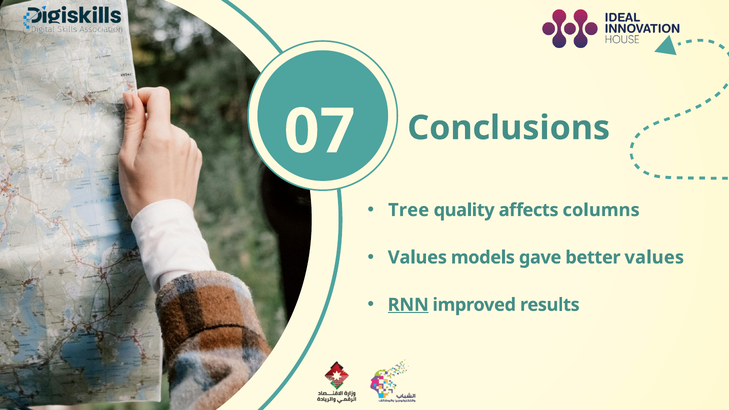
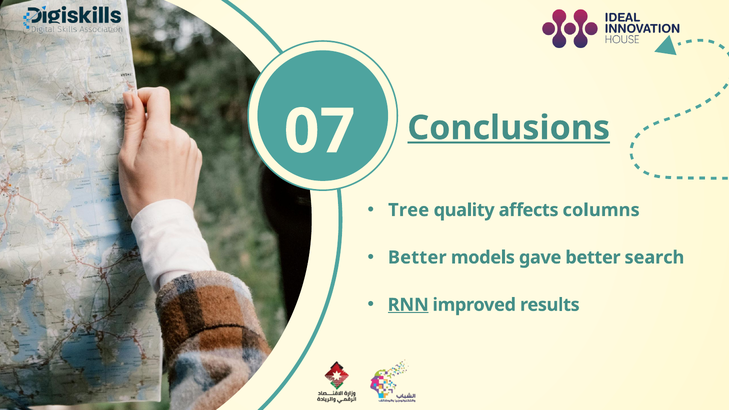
Conclusions underline: none -> present
Values at (417, 258): Values -> Better
better values: values -> search
